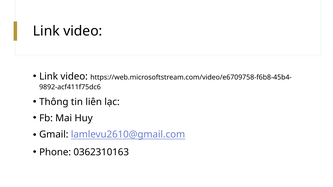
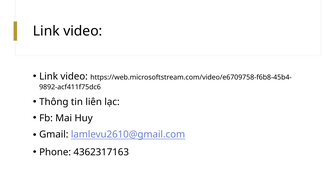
0362310163: 0362310163 -> 4362317163
